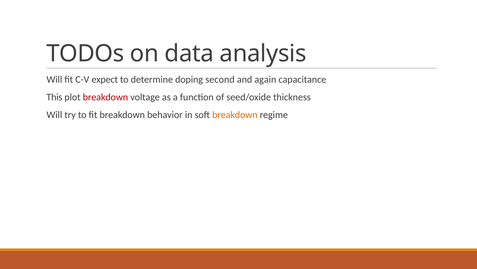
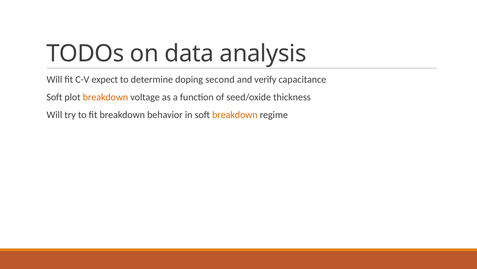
again: again -> verify
This at (54, 97): This -> Soft
breakdown at (105, 97) colour: red -> orange
